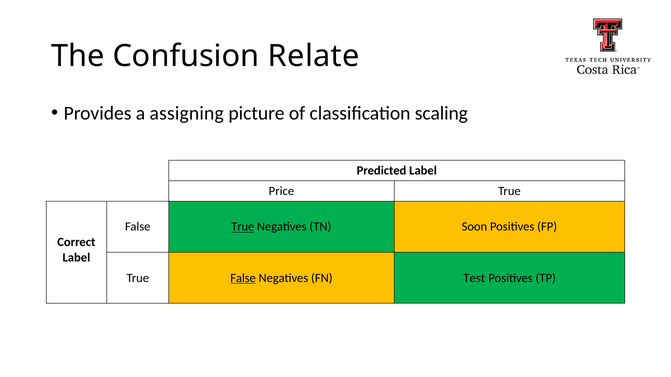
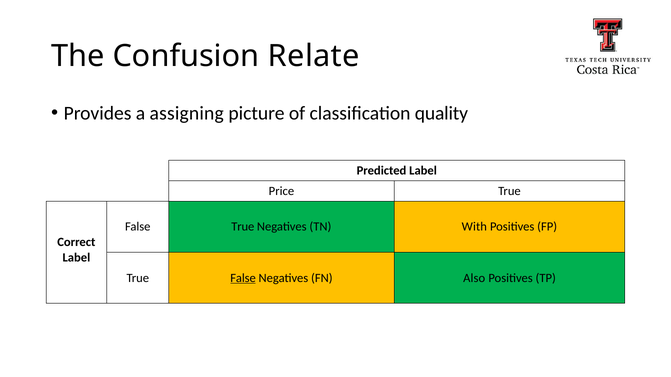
scaling: scaling -> quality
True at (243, 227) underline: present -> none
Soon: Soon -> With
Test: Test -> Also
